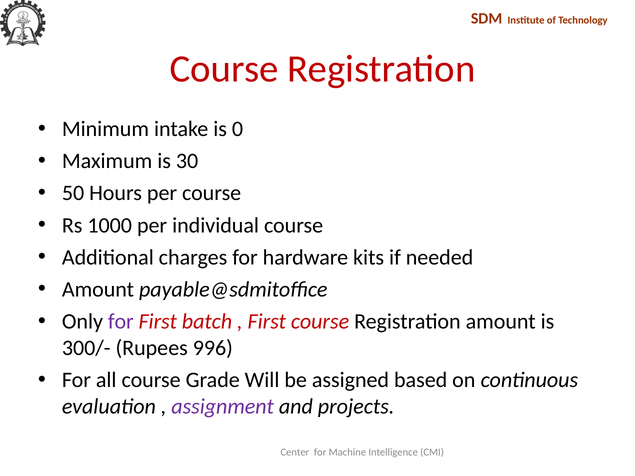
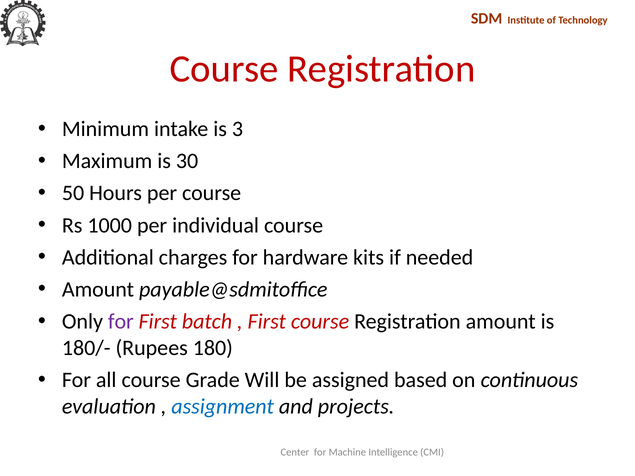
0: 0 -> 3
300/-: 300/- -> 180/-
996: 996 -> 180
assignment colour: purple -> blue
